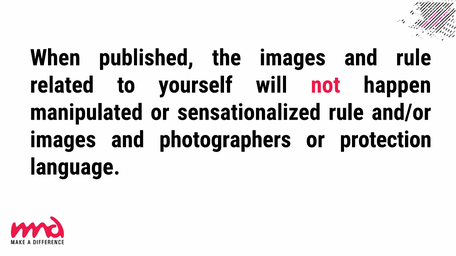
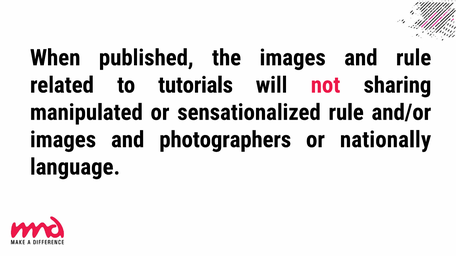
yourself: yourself -> tutorials
happen: happen -> sharing
protection: protection -> nationally
